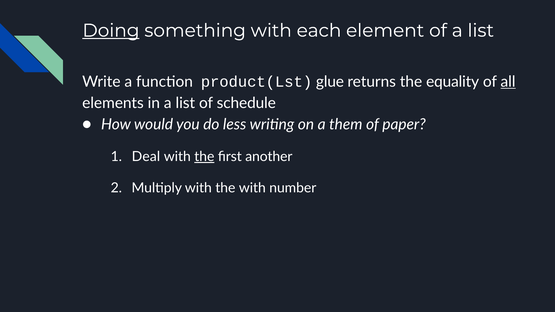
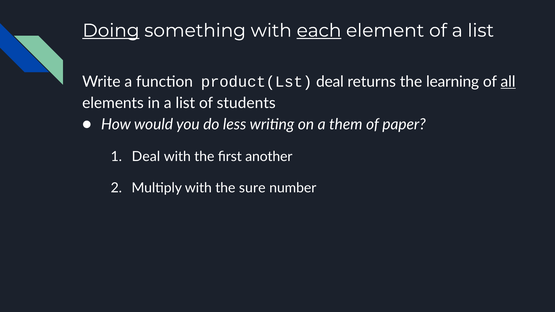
each underline: none -> present
product(Lst glue: glue -> deal
equality: equality -> learning
schedule: schedule -> students
the at (204, 157) underline: present -> none
the with: with -> sure
